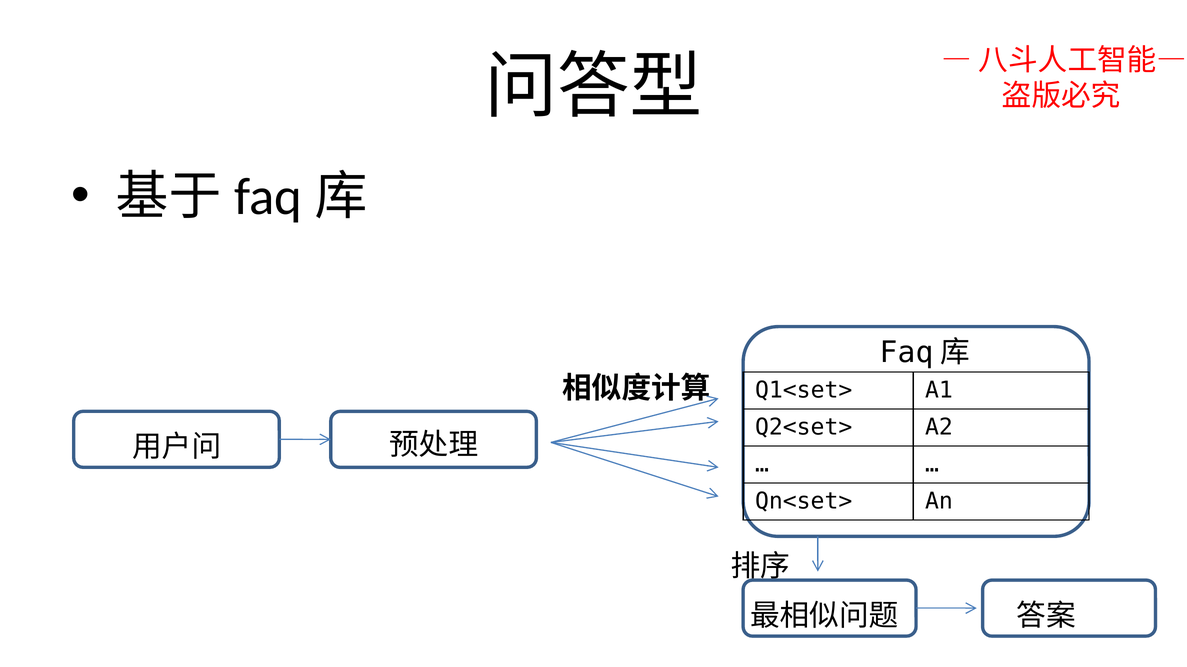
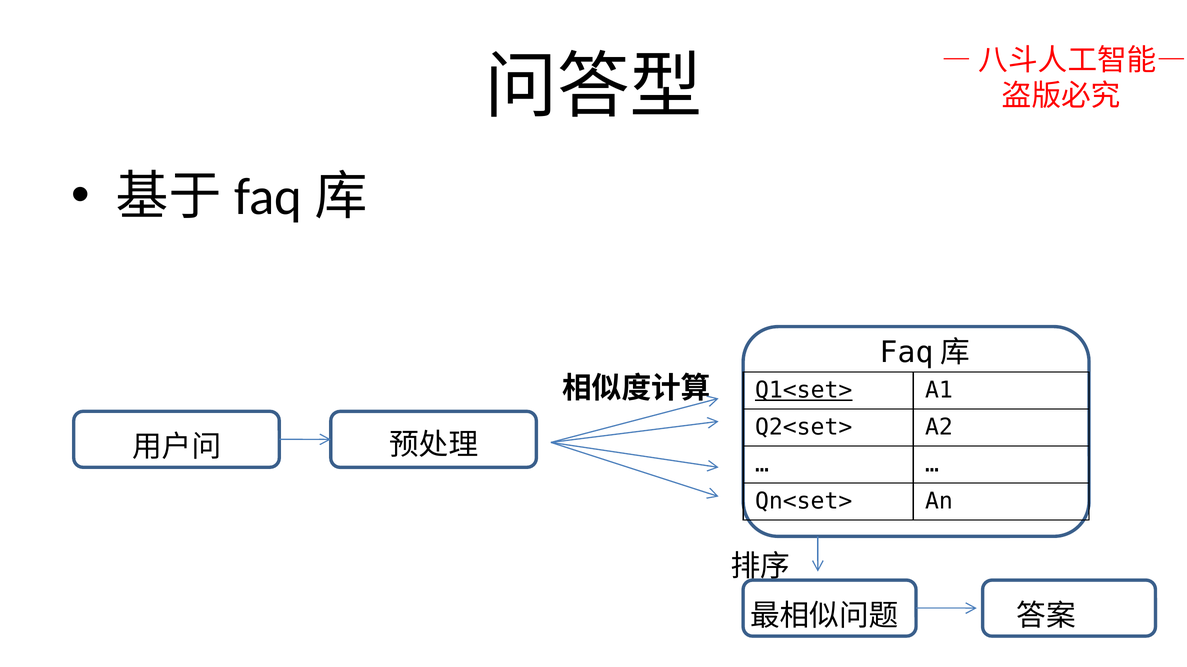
Q1<set> underline: none -> present
